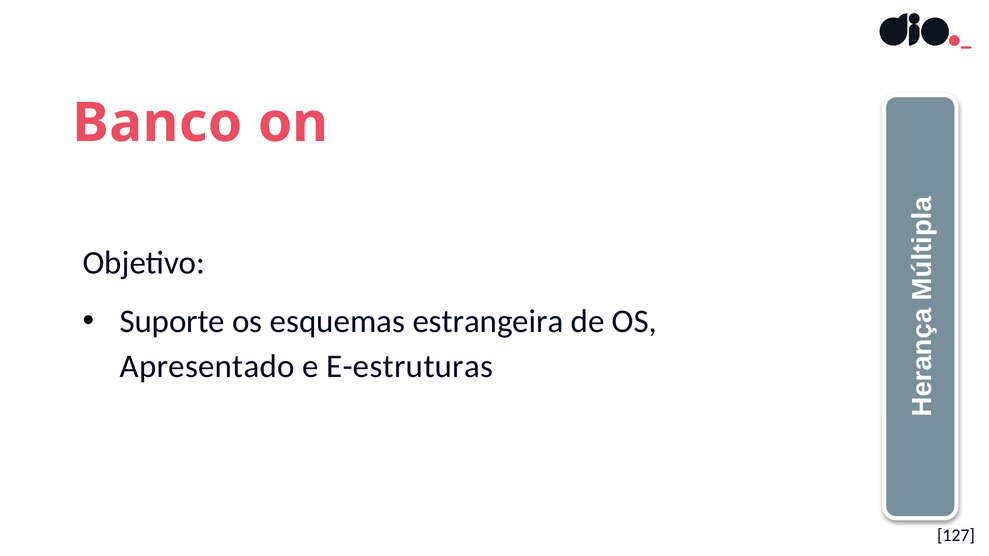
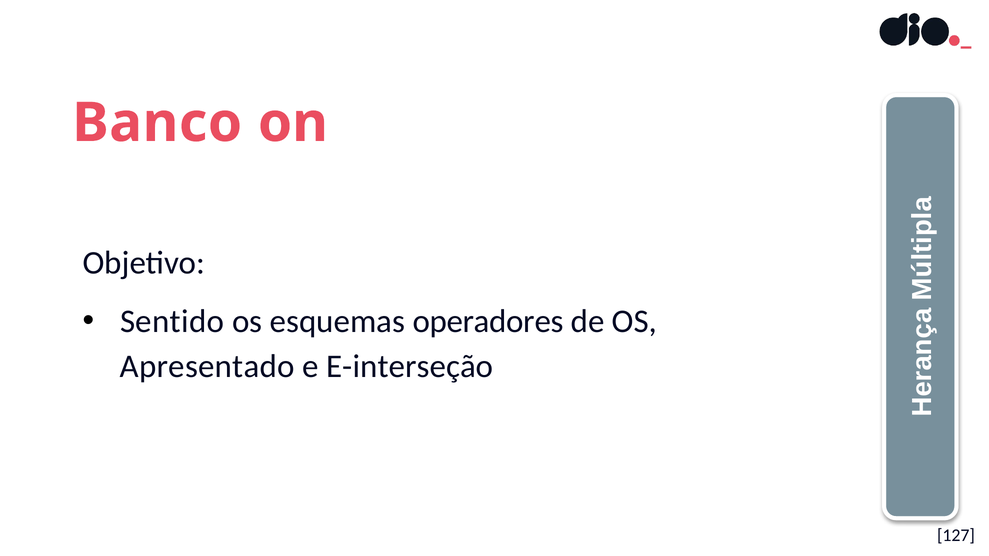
Suporte: Suporte -> Sentido
estrangeira: estrangeira -> operadores
E-estruturas: E-estruturas -> E-interseção
